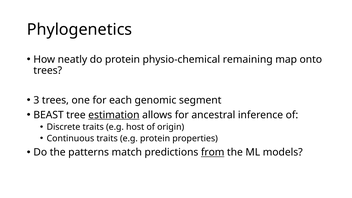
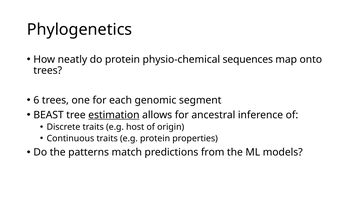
remaining: remaining -> sequences
3: 3 -> 6
from underline: present -> none
